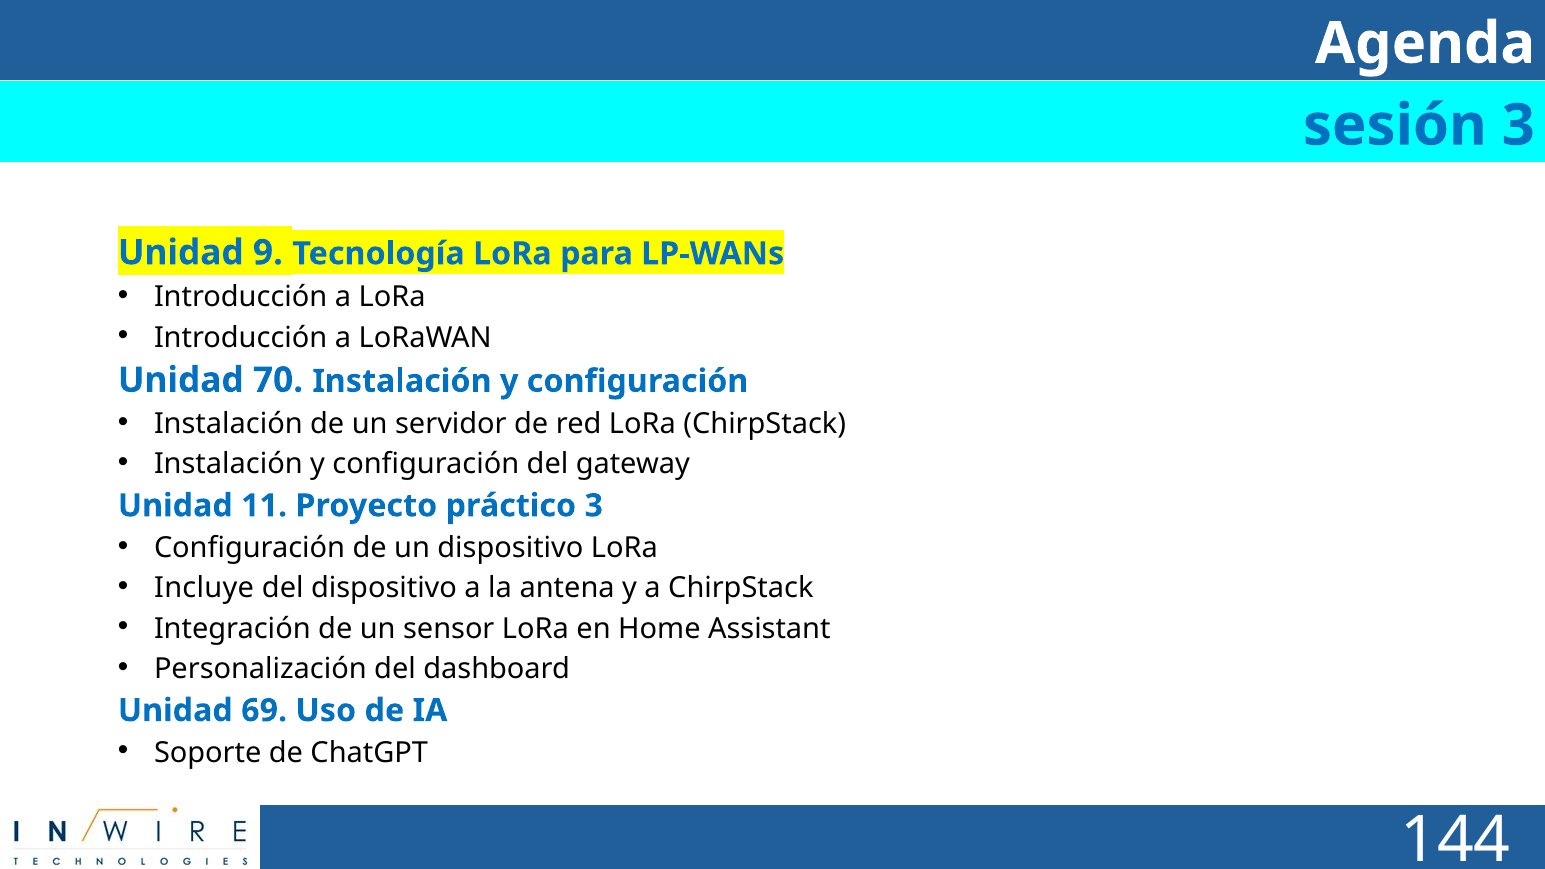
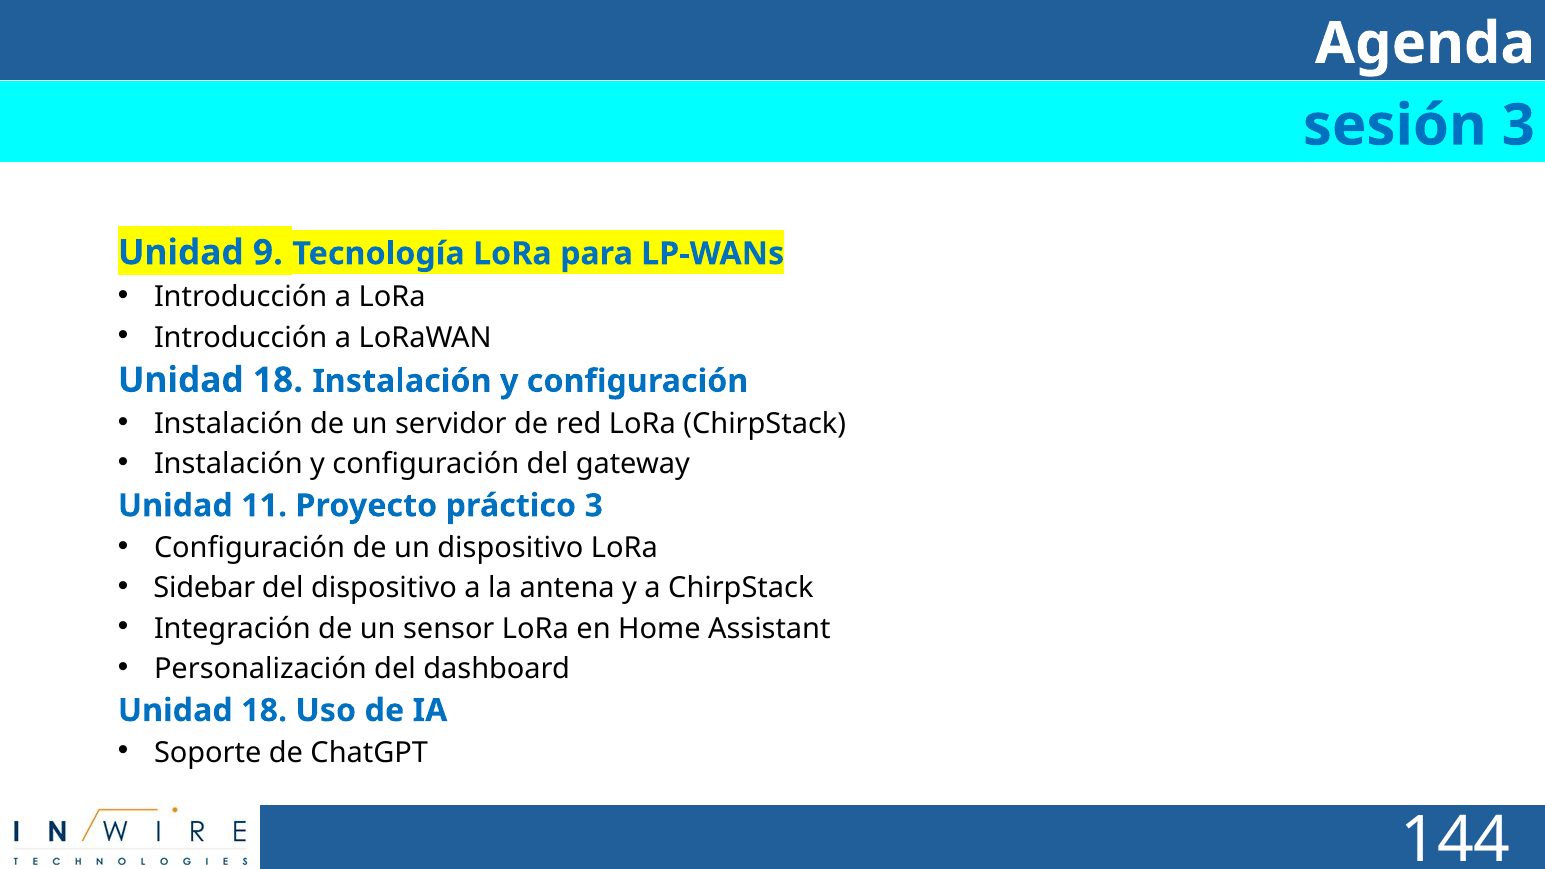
70 at (278, 380): 70 -> 18
Incluye: Incluye -> Sidebar
69 at (264, 711): 69 -> 18
